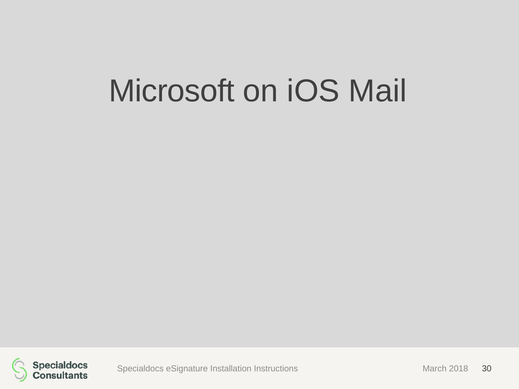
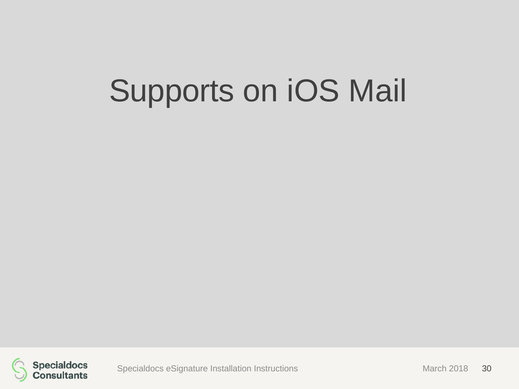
Microsoft: Microsoft -> Supports
